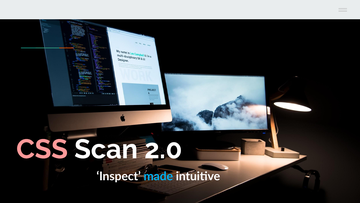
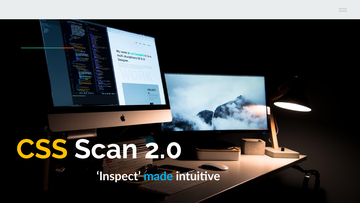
CSS colour: pink -> yellow
